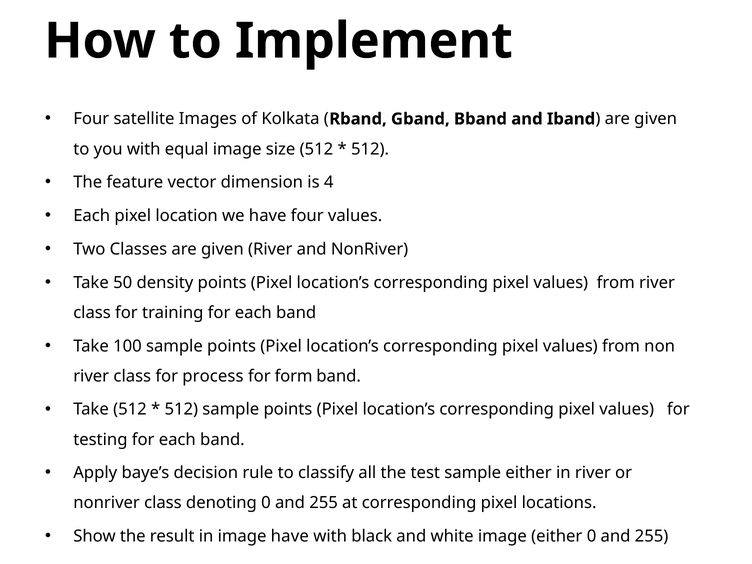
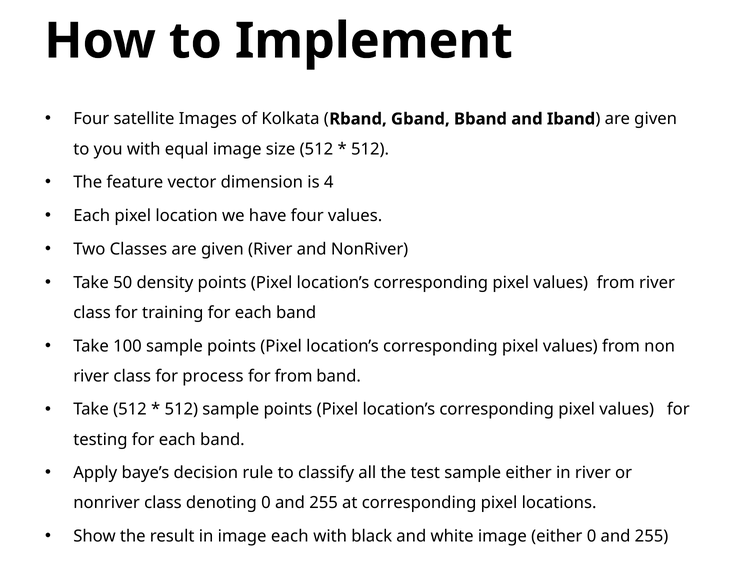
for form: form -> from
image have: have -> each
